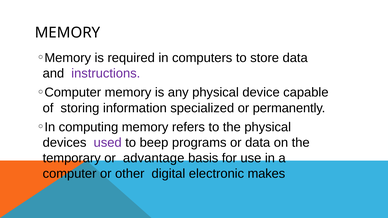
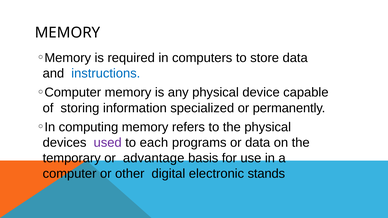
instructions colour: purple -> blue
beep: beep -> each
makes: makes -> stands
